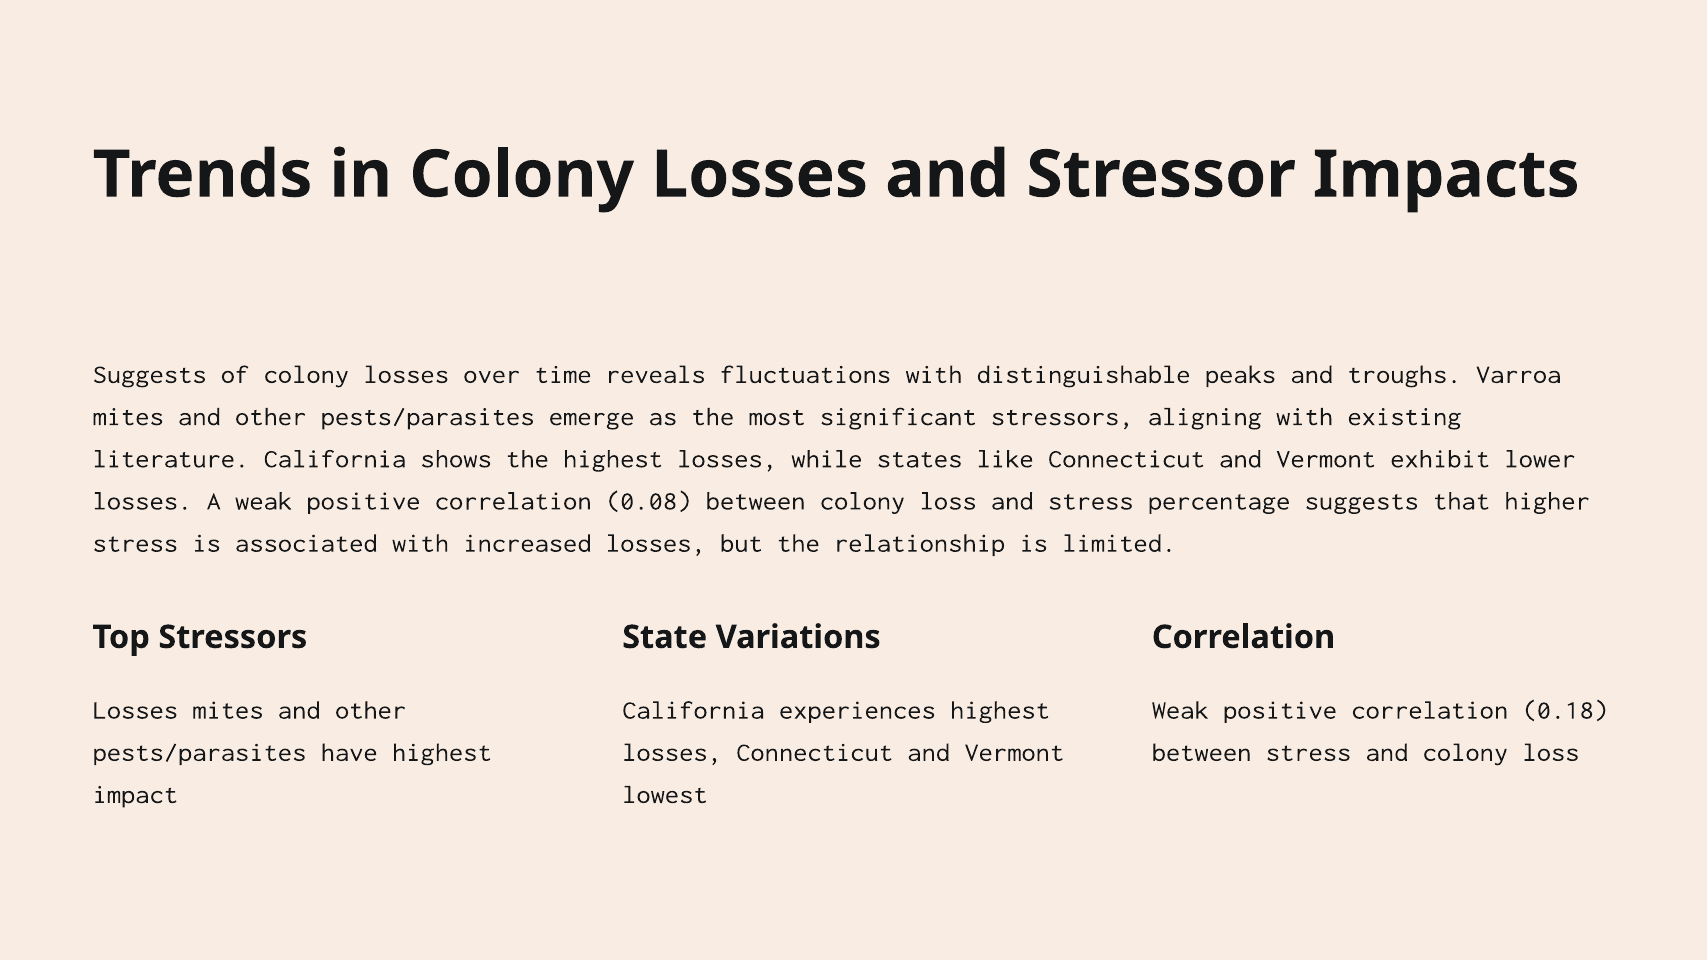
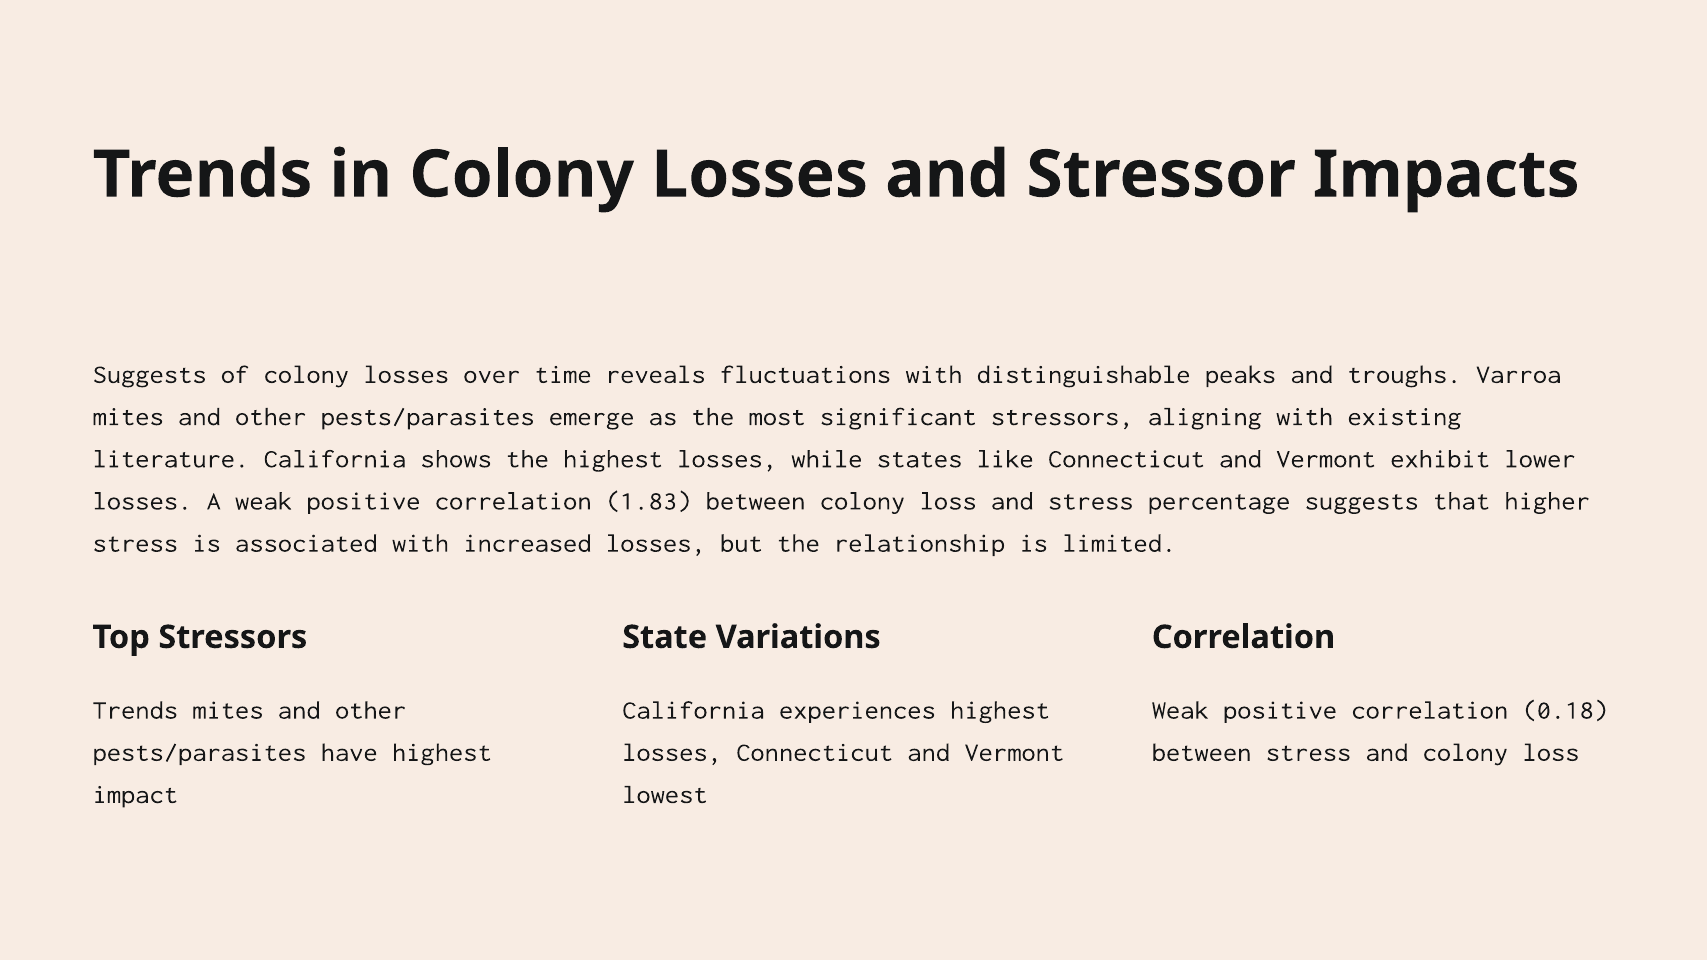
0.08: 0.08 -> 1.83
Losses at (135, 710): Losses -> Trends
